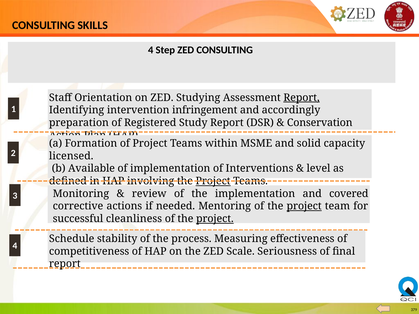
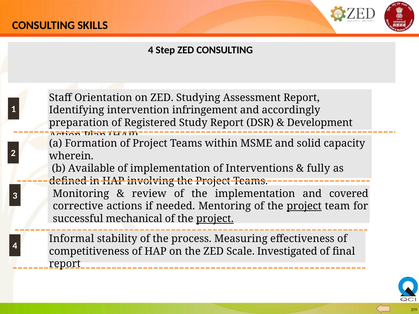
Report at (302, 98) underline: present -> none
Conservation: Conservation -> Development
licensed: licensed -> wherein
level: level -> fully
Project at (213, 181) underline: present -> none
cleanliness: cleanliness -> mechanical
Schedule: Schedule -> Informal
Seriousness: Seriousness -> Investigated
